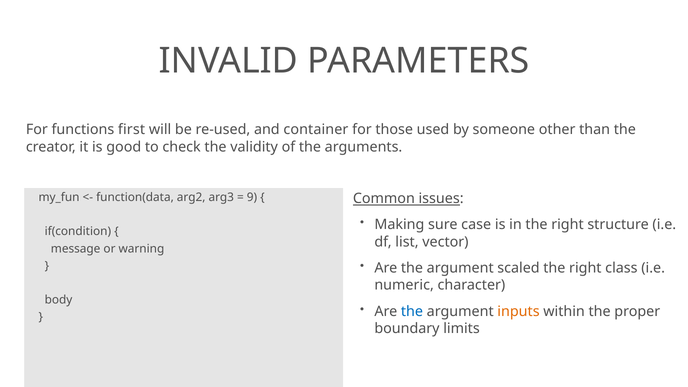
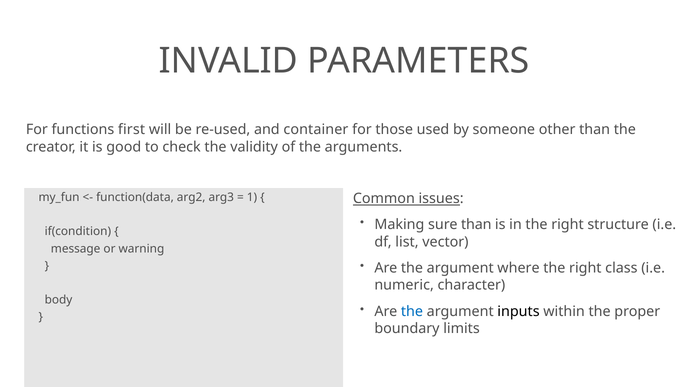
9: 9 -> 1
sure case: case -> than
scaled: scaled -> where
inputs colour: orange -> black
